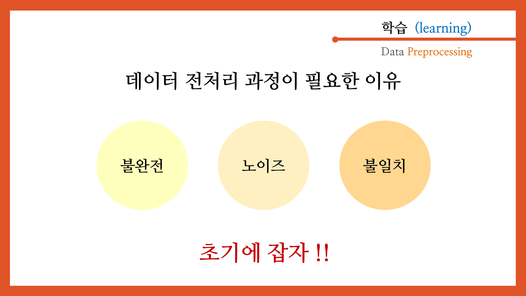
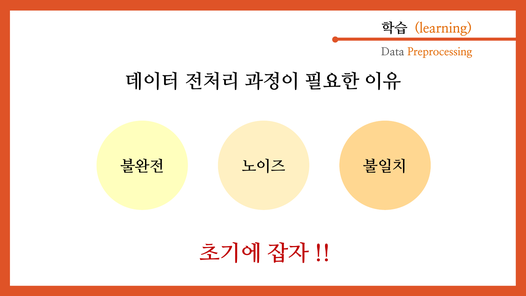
learning colour: blue -> orange
